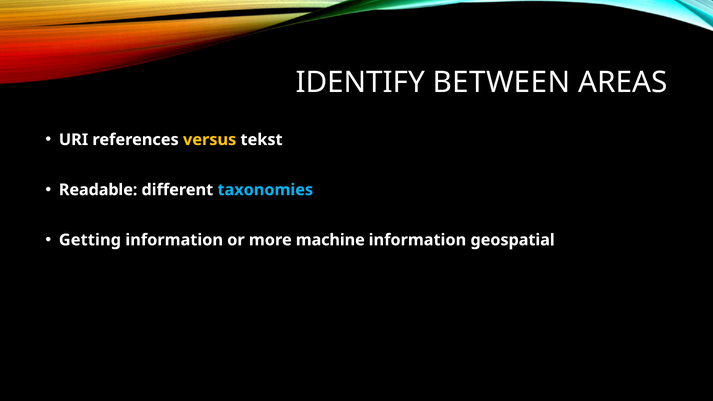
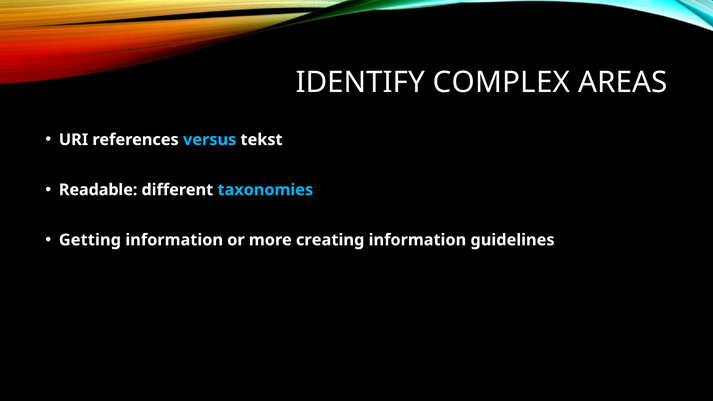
BETWEEN: BETWEEN -> COMPLEX
versus colour: yellow -> light blue
machine: machine -> creating
geospatial: geospatial -> guidelines
